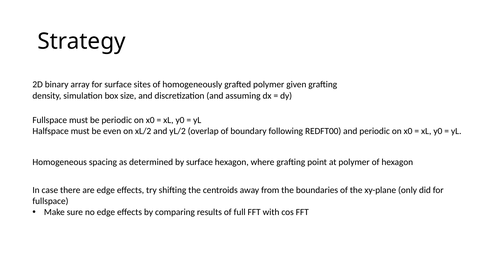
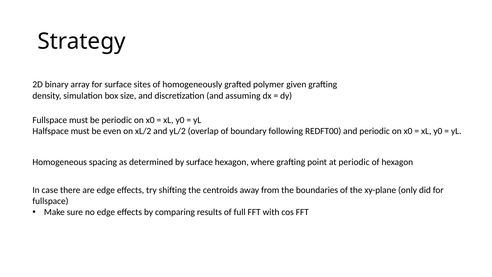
at polymer: polymer -> periodic
